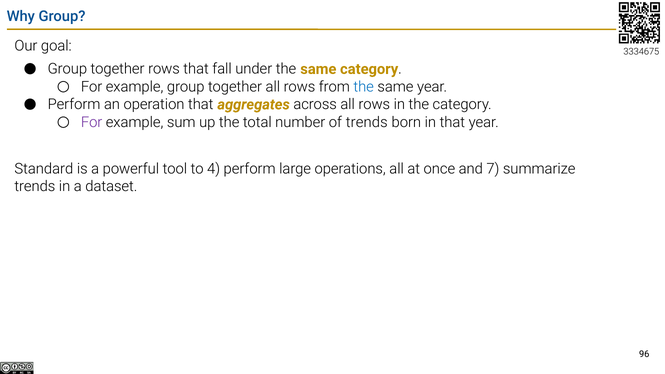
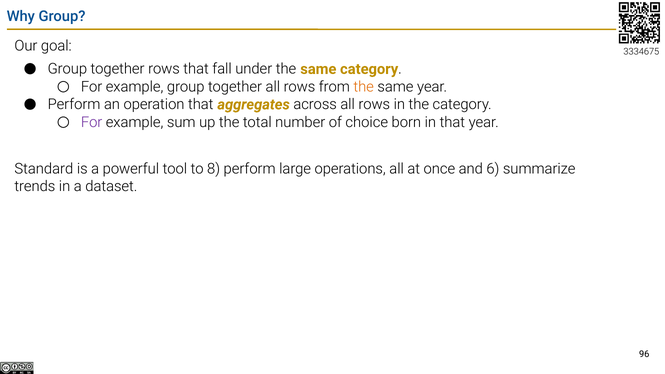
the at (364, 87) colour: blue -> orange
of trends: trends -> choice
4: 4 -> 8
7: 7 -> 6
